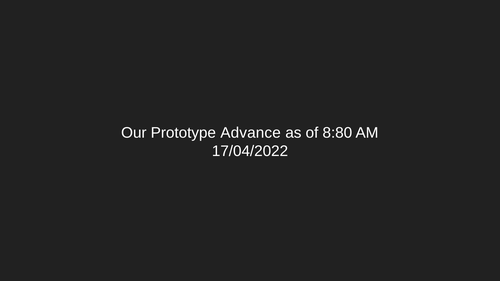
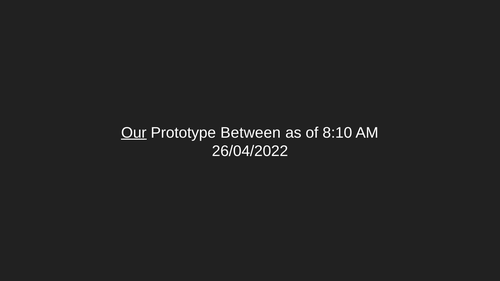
Our underline: none -> present
Advance: Advance -> Between
8:80: 8:80 -> 8:10
17/04/2022: 17/04/2022 -> 26/04/2022
